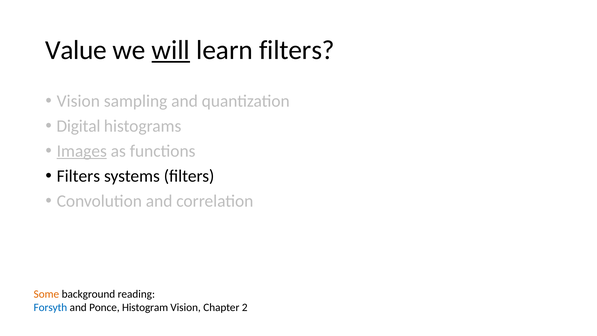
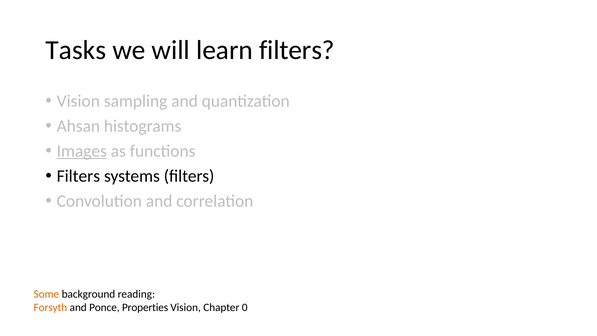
Value: Value -> Tasks
will underline: present -> none
Digital: Digital -> Ahsan
Forsyth colour: blue -> orange
Histogram: Histogram -> Properties
2: 2 -> 0
